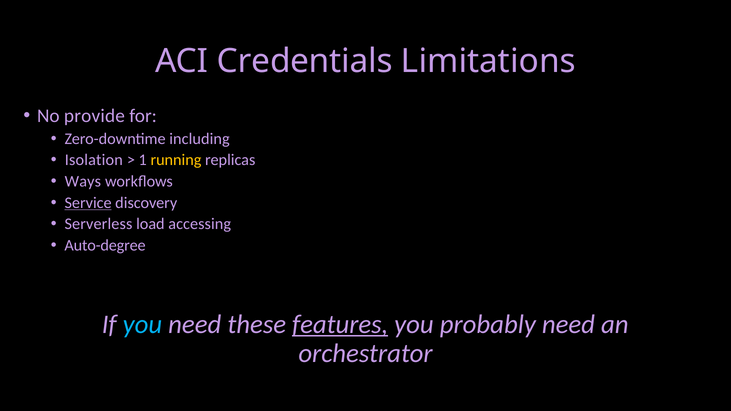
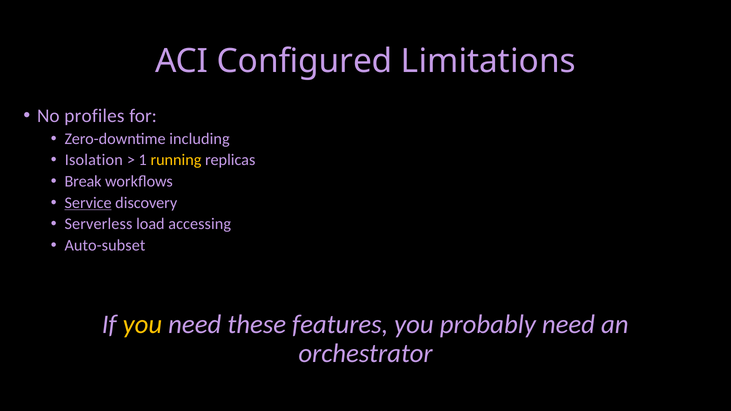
Credentials: Credentials -> Configured
provide: provide -> profiles
Ways: Ways -> Break
Auto-degree: Auto-degree -> Auto-subset
you at (142, 324) colour: light blue -> yellow
features underline: present -> none
